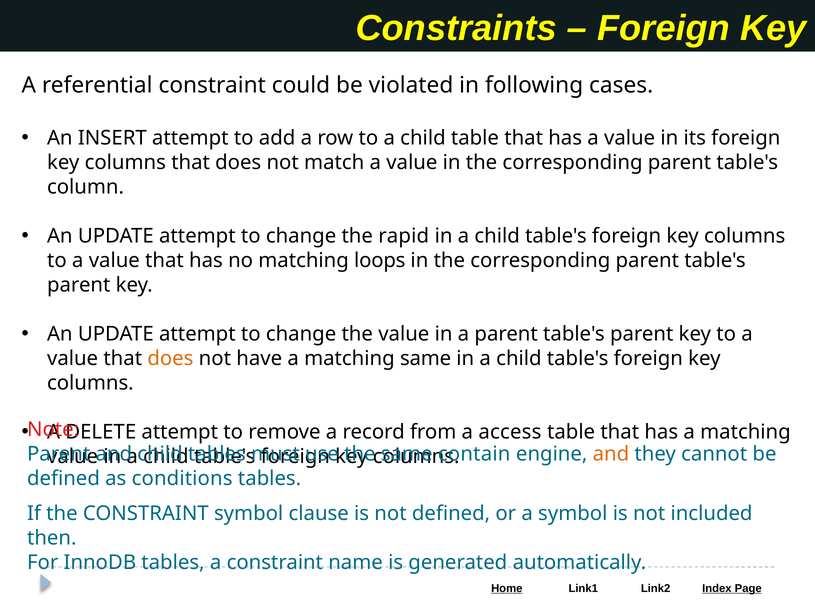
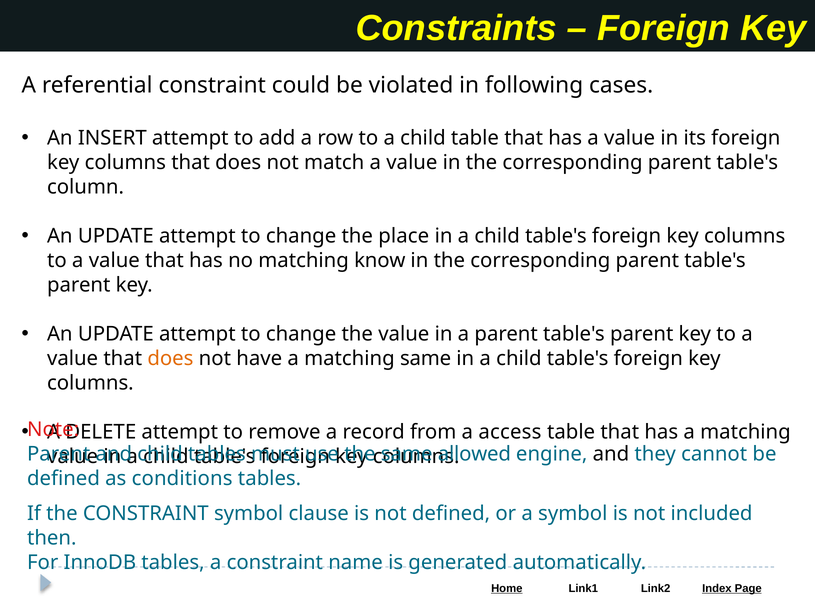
rapid: rapid -> place
loops: loops -> know
contain: contain -> allowed
and at (611, 453) colour: orange -> black
